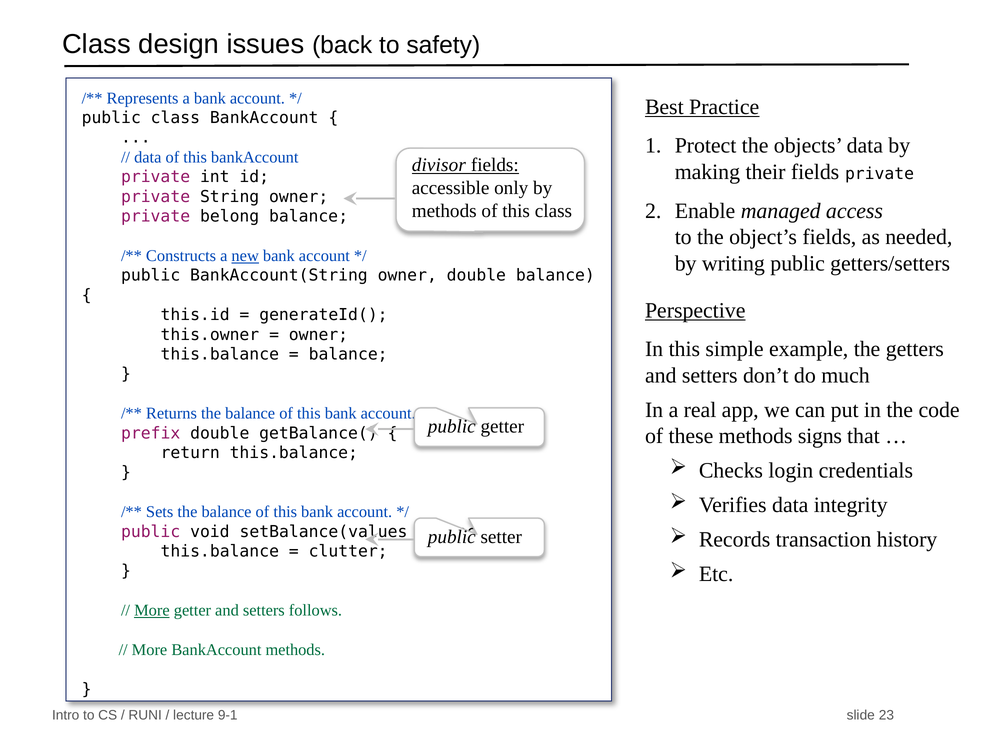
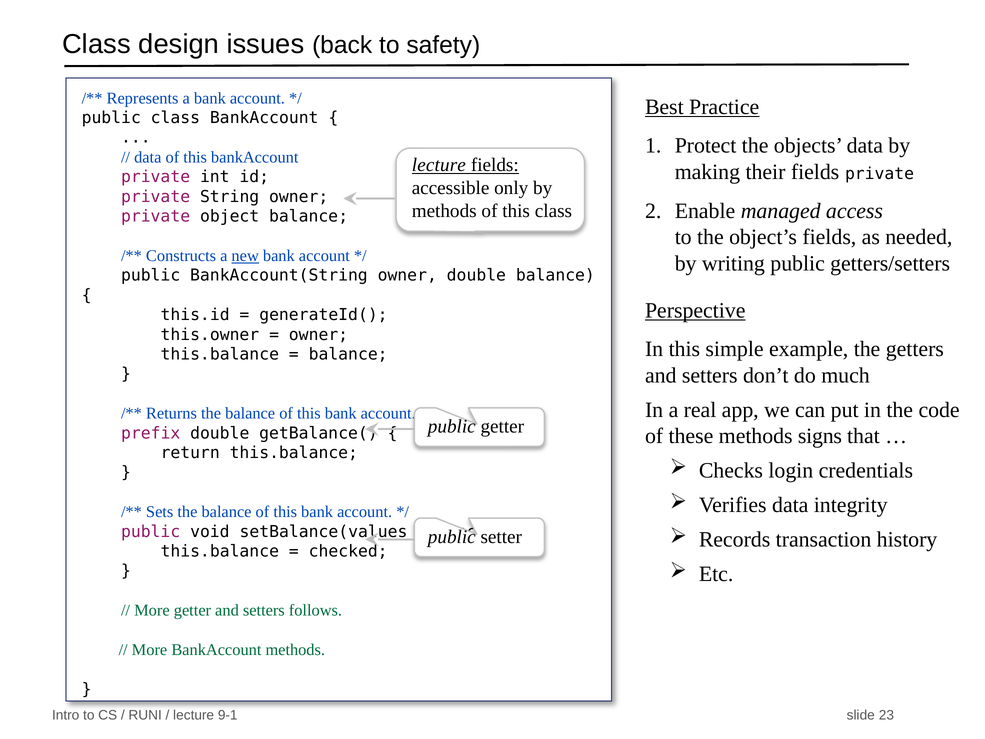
divisor at (439, 165): divisor -> lecture
belong: belong -> object
clutter: clutter -> checked
More at (152, 610) underline: present -> none
